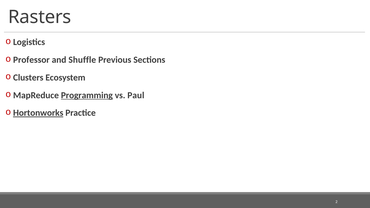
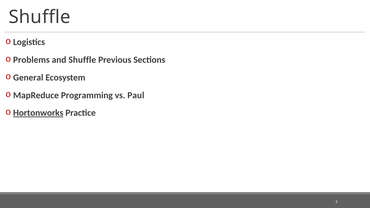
Rasters at (40, 17): Rasters -> Shuffle
Professor: Professor -> Problems
Clusters: Clusters -> General
Programming underline: present -> none
